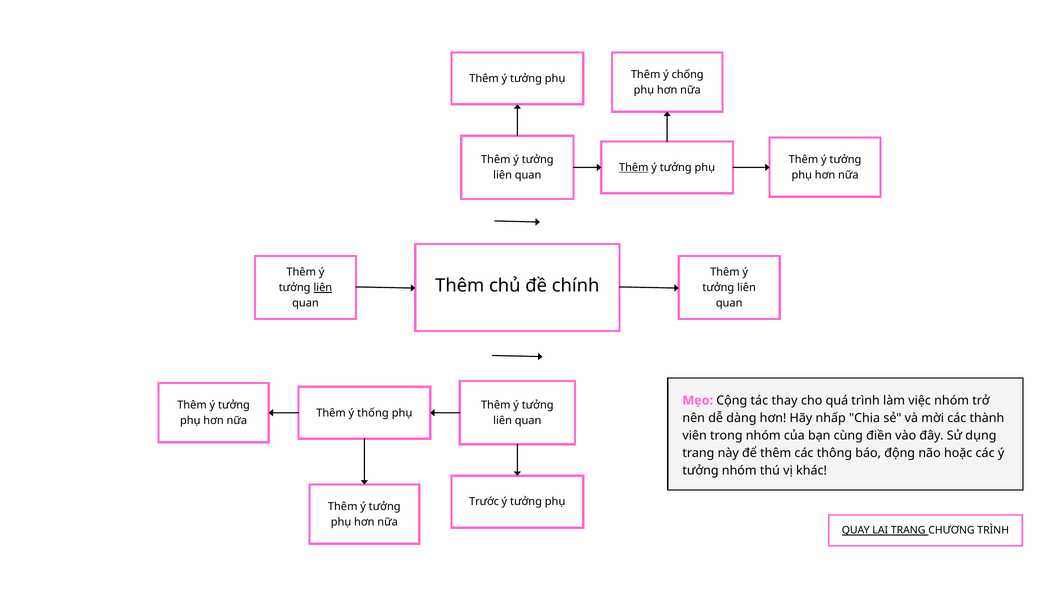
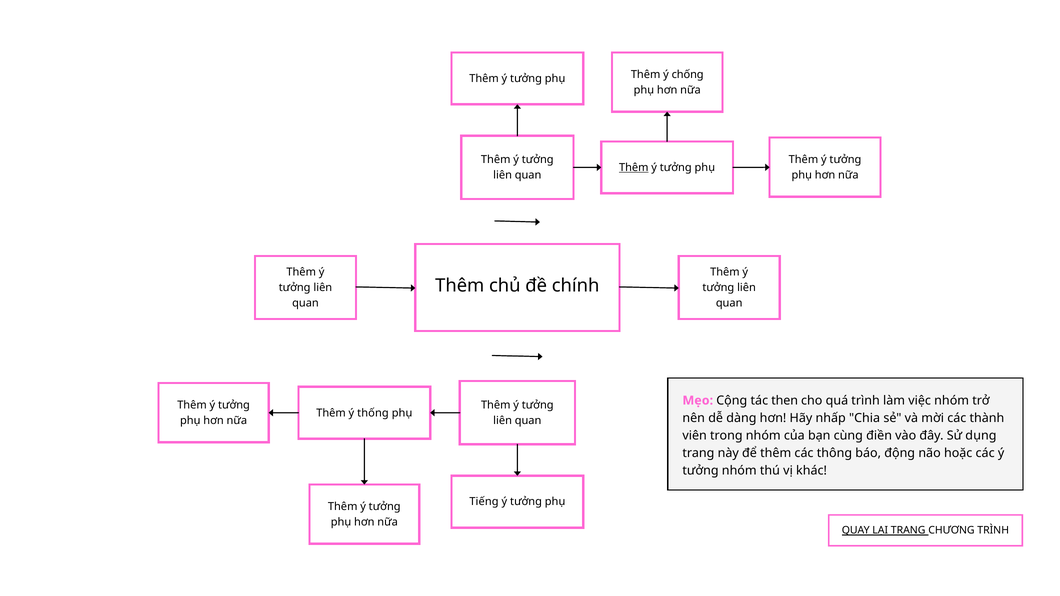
liên at (323, 288) underline: present -> none
thay: thay -> then
Trước: Trước -> Tiếng
